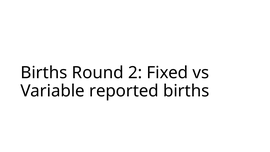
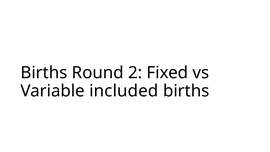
reported: reported -> included
